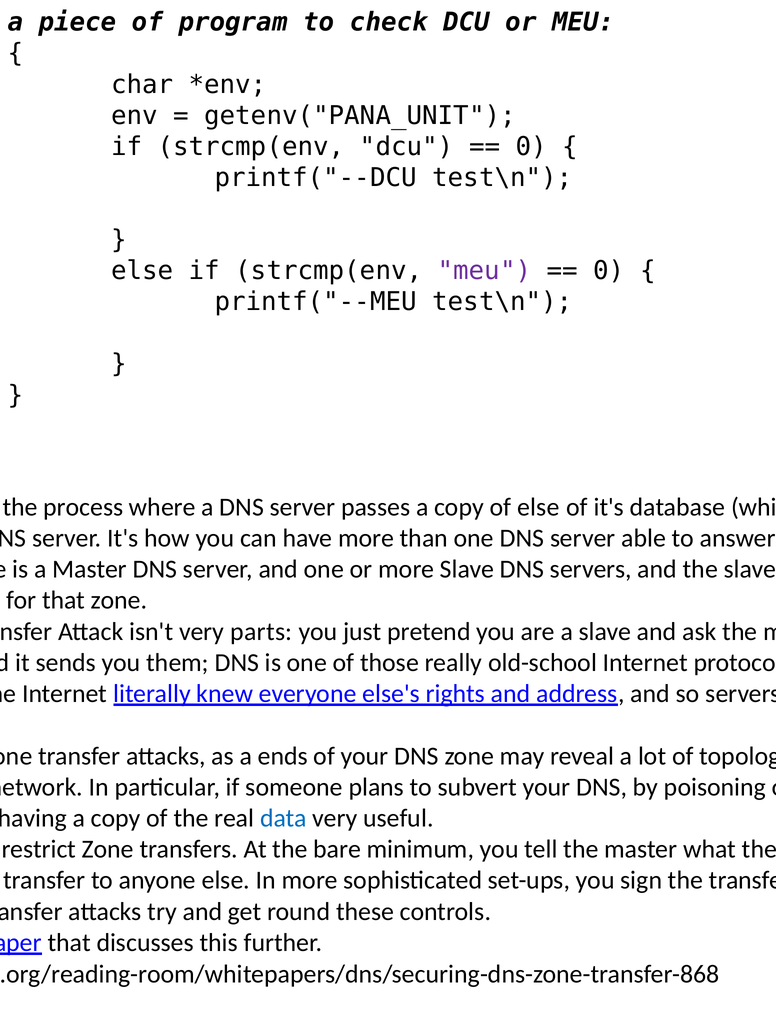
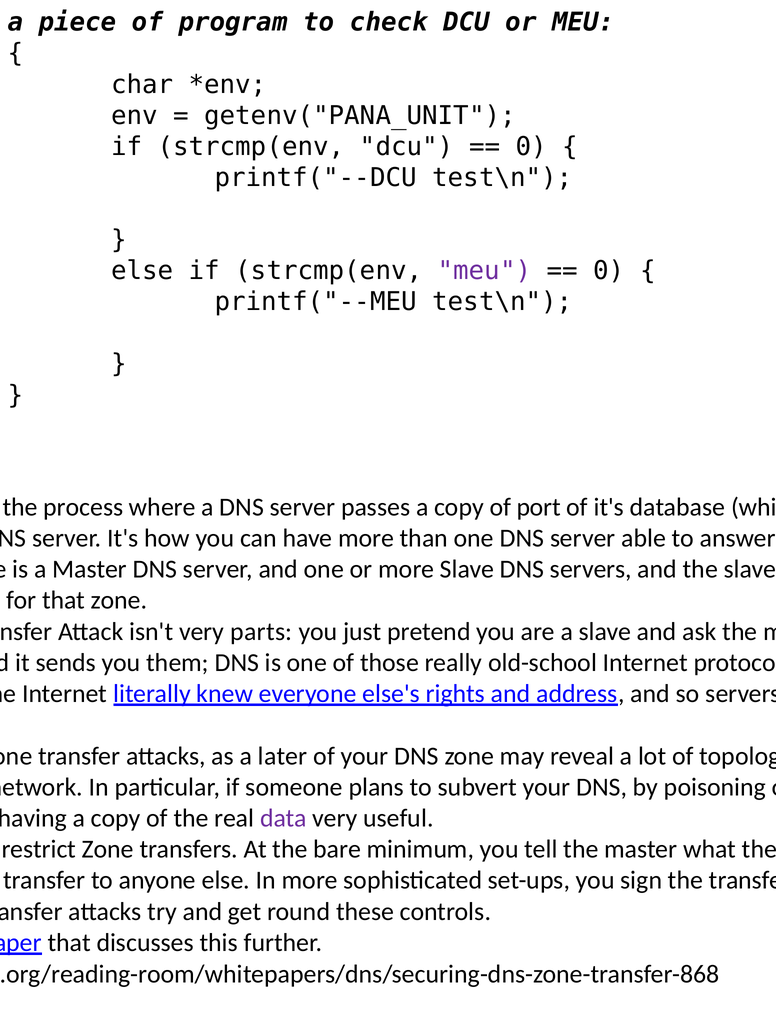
of else: else -> port
ends: ends -> later
data colour: blue -> purple
